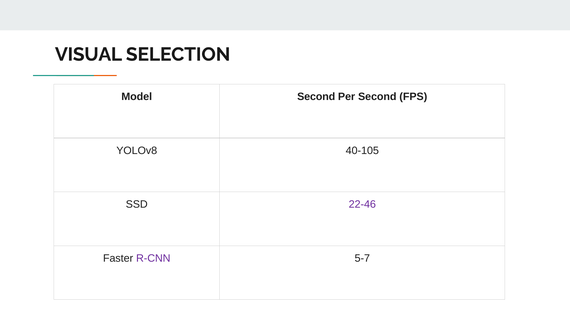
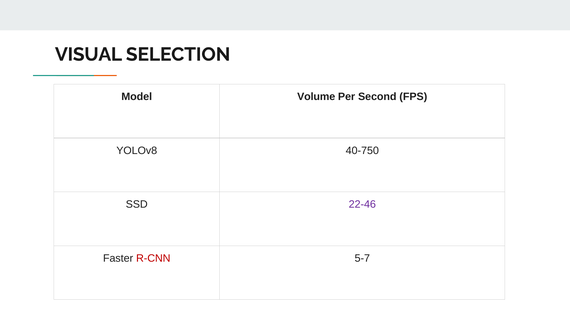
Model Second: Second -> Volume
40-105: 40-105 -> 40-750
R-CNN colour: purple -> red
